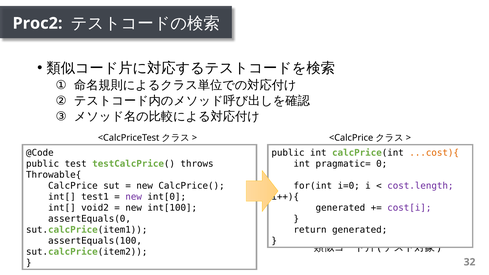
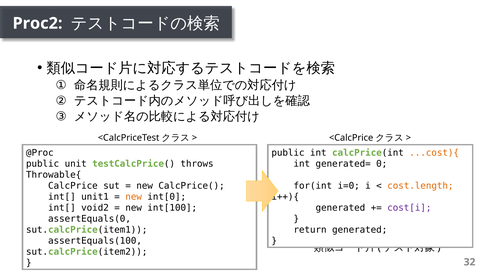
@Code: @Code -> @Proc
test: test -> unit
pragmatic=: pragmatic= -> generated=
cost.length colour: purple -> orange
test1: test1 -> unit1
new at (134, 197) colour: purple -> orange
